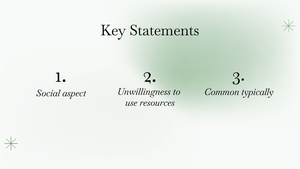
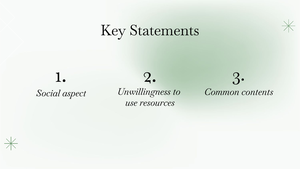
typically: typically -> contents
